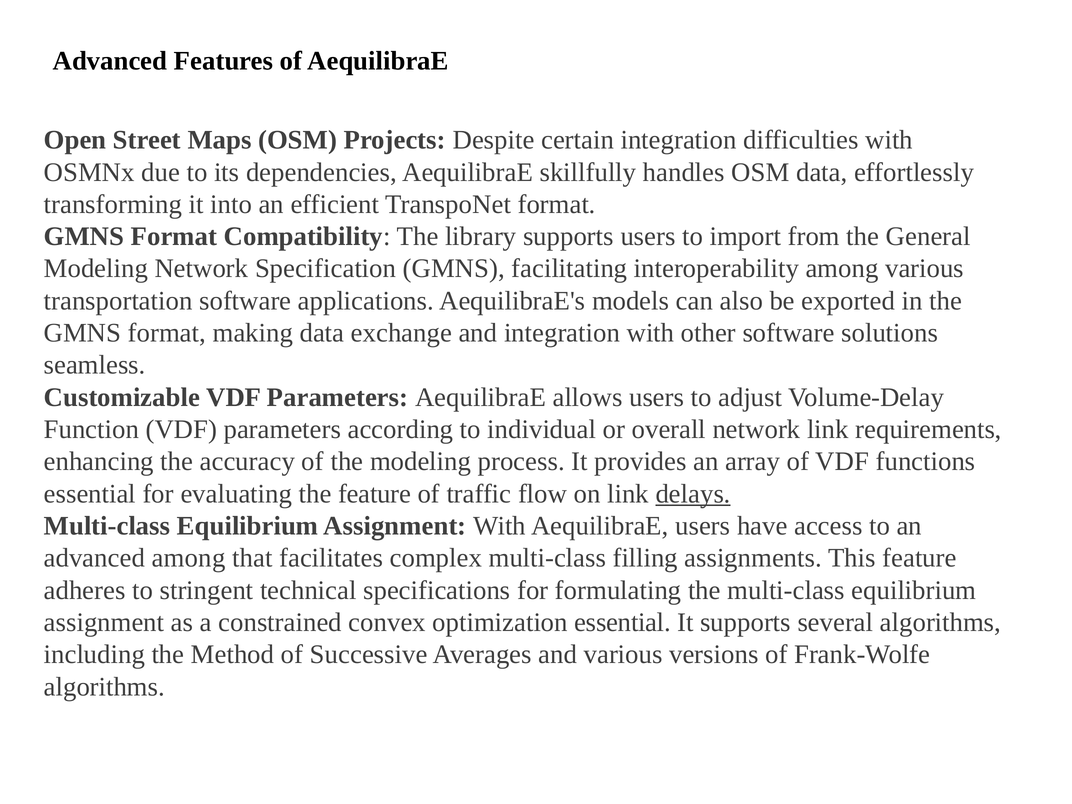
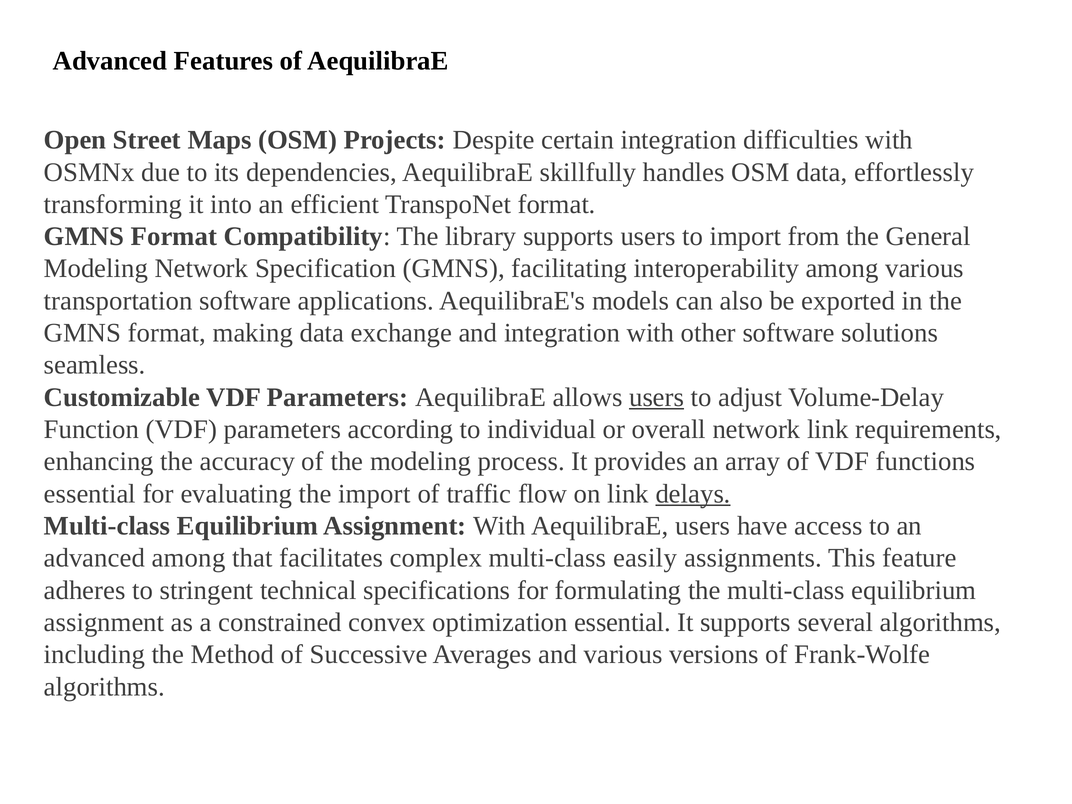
users at (657, 397) underline: none -> present
the feature: feature -> import
filling: filling -> easily
